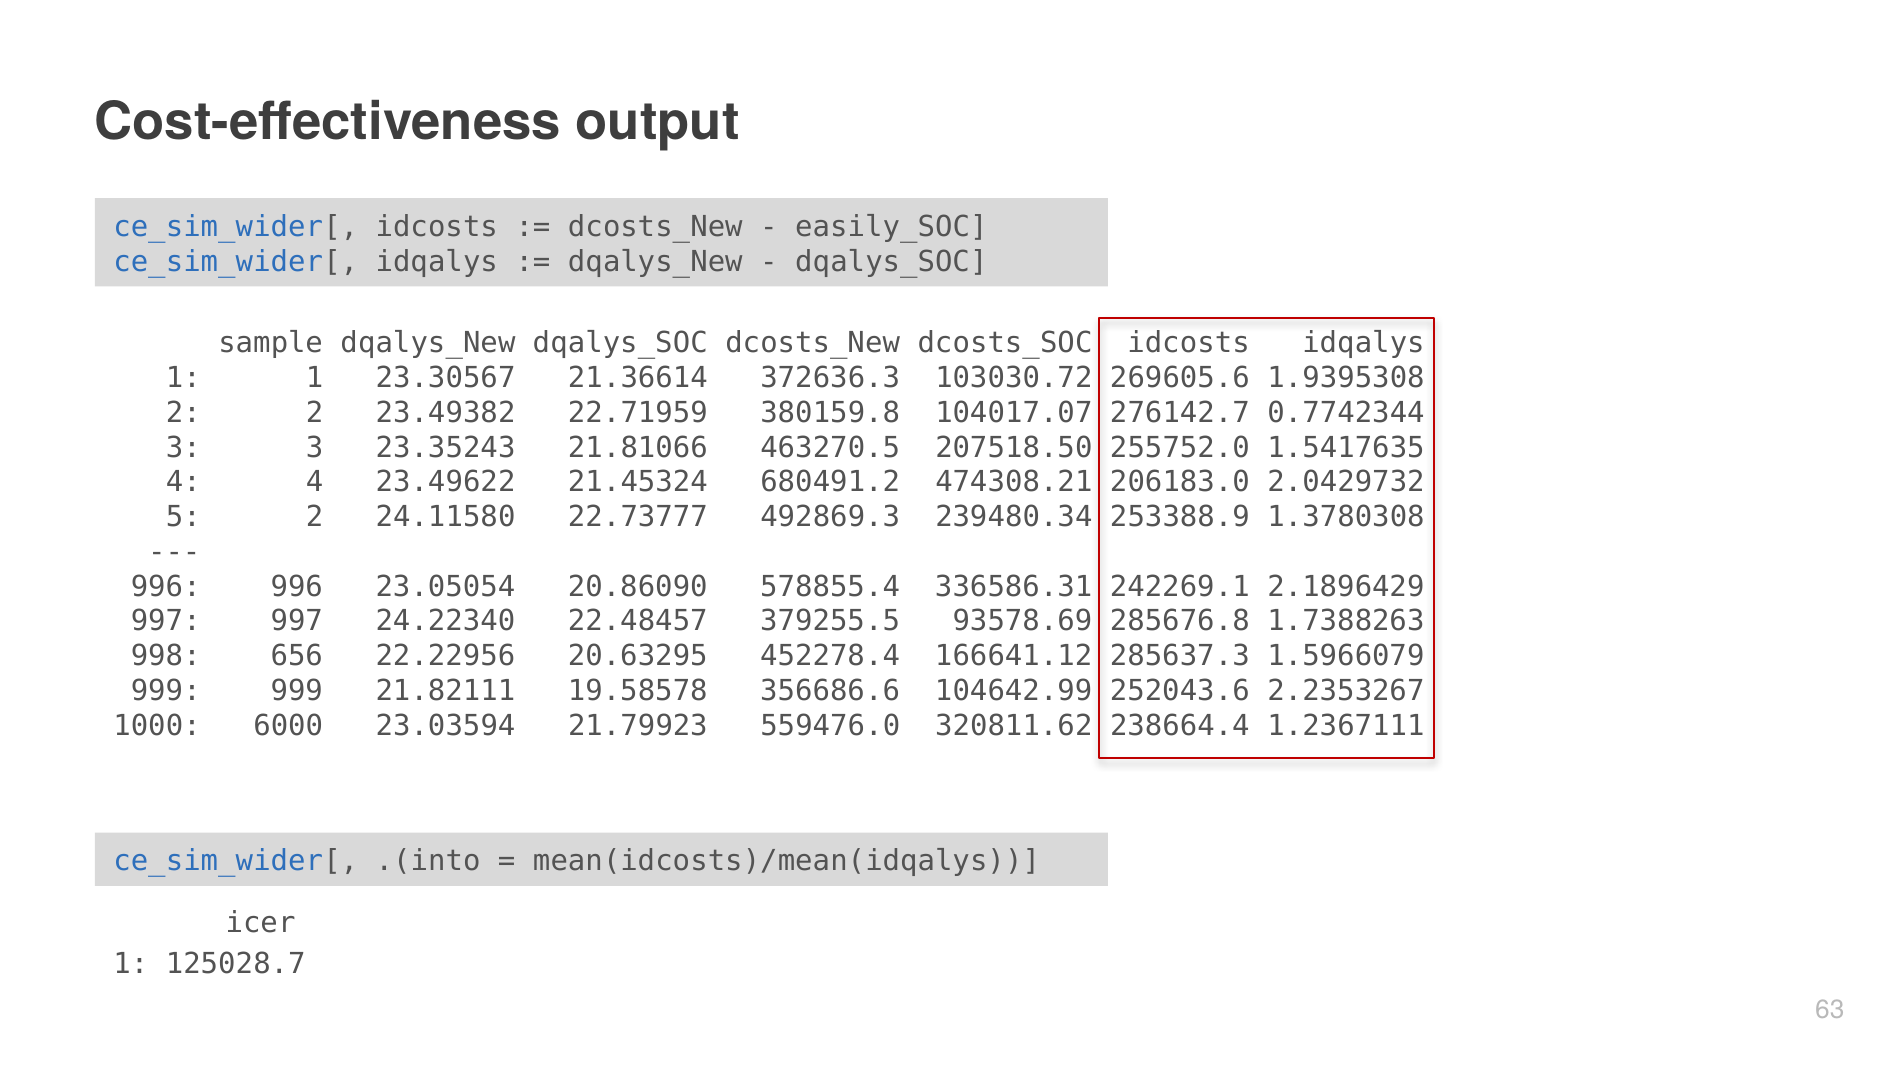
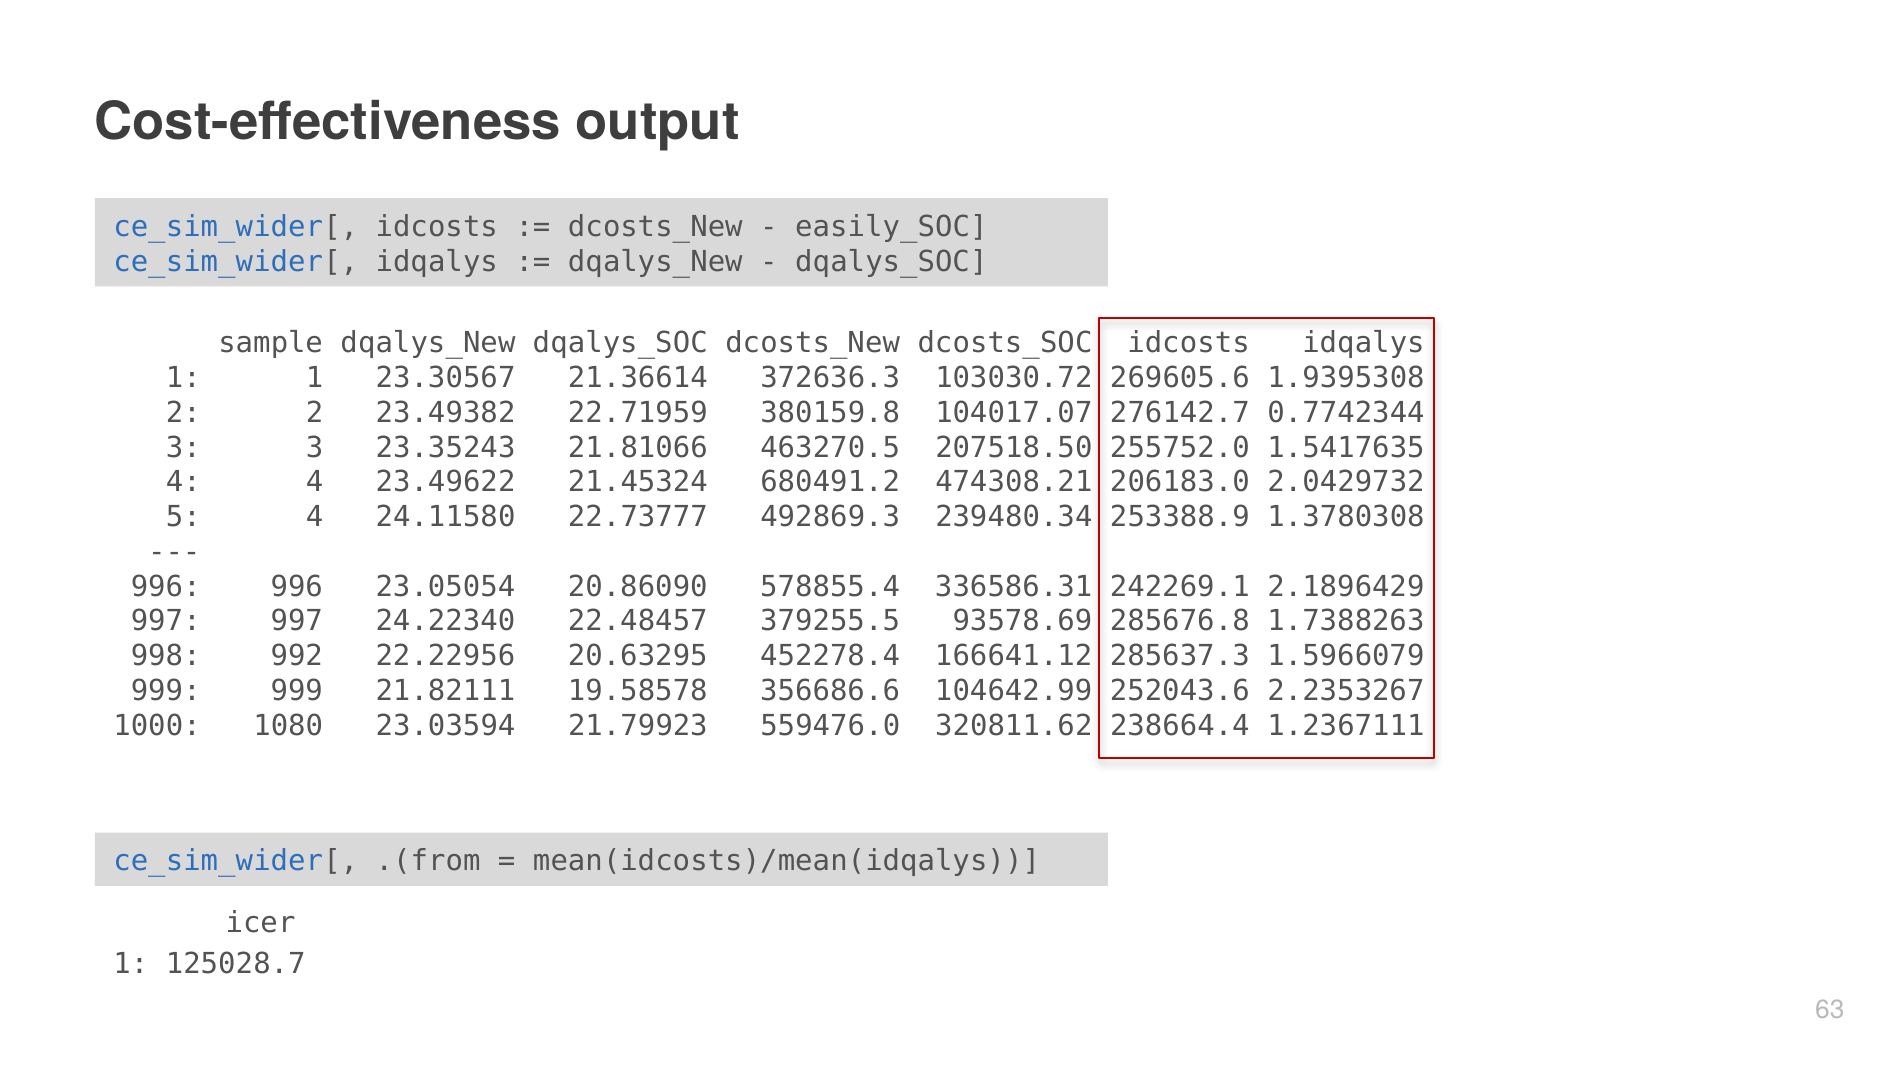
5 2: 2 -> 4
656: 656 -> 992
6000: 6000 -> 1080
.(into: .(into -> .(from
